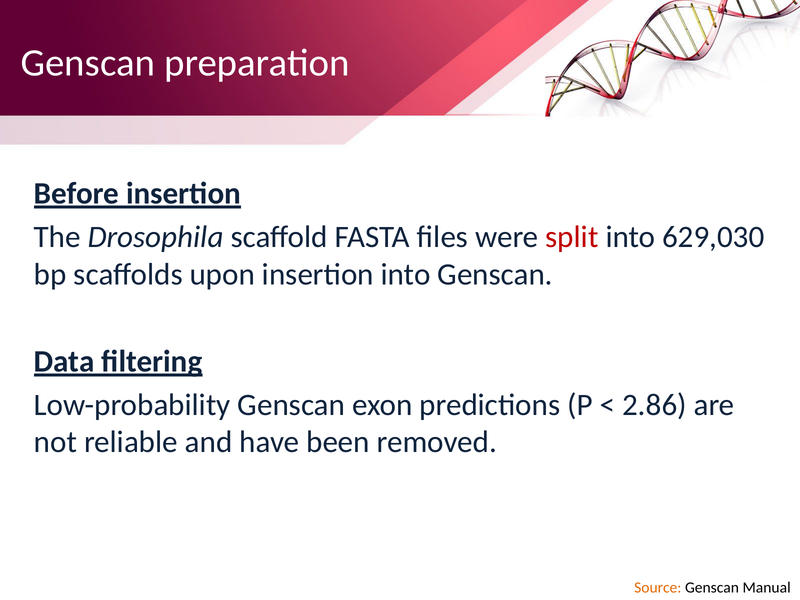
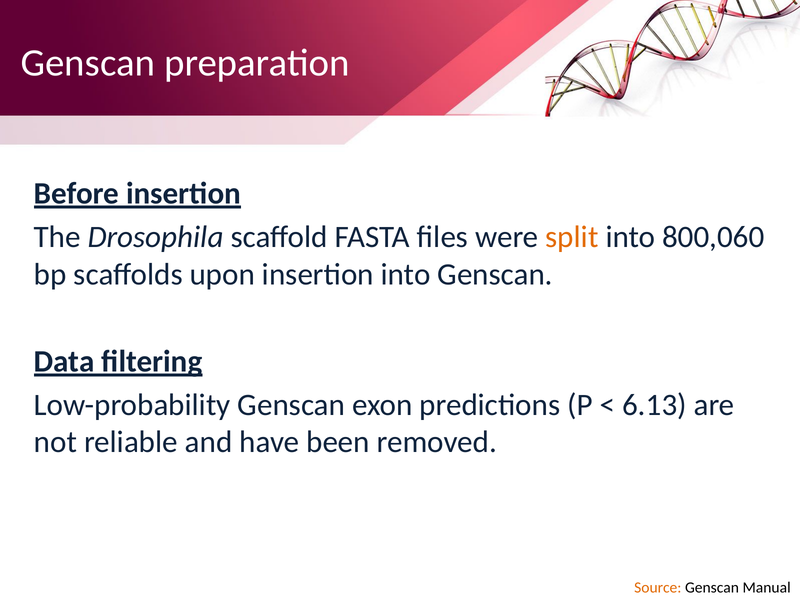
split colour: red -> orange
629,030: 629,030 -> 800,060
2.86: 2.86 -> 6.13
